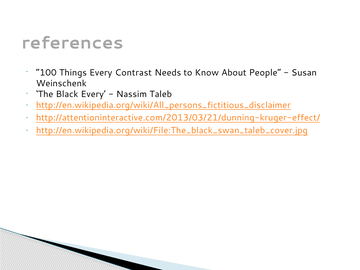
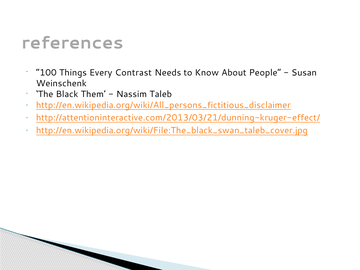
Black Every: Every -> Them
